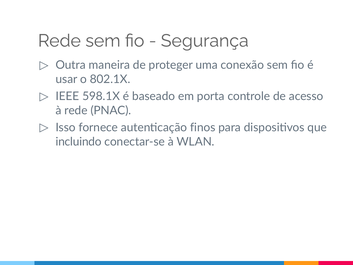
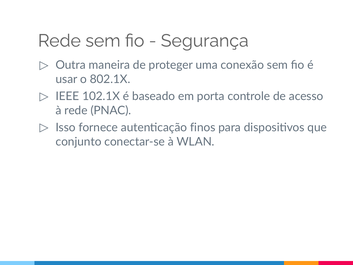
598.1X: 598.1X -> 102.1X
incluindo: incluindo -> conjunto
